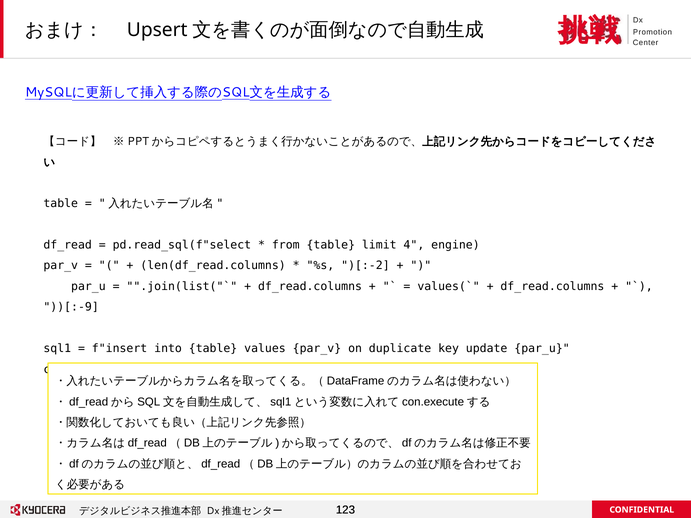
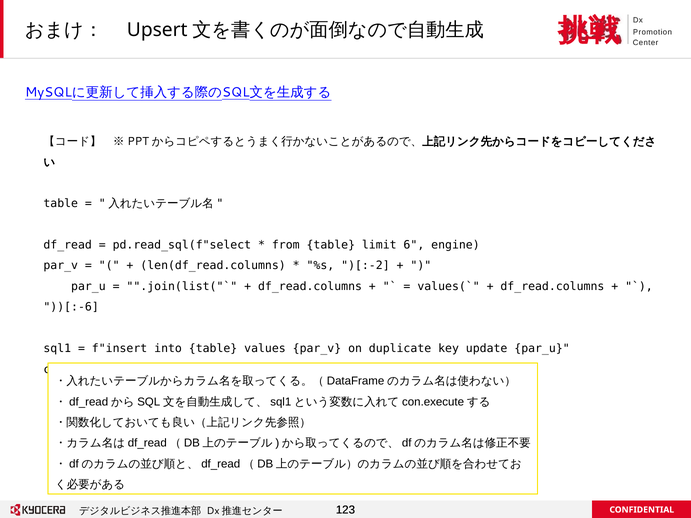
4: 4 -> 6
))[:-9: ))[:-9 -> ))[:-6
